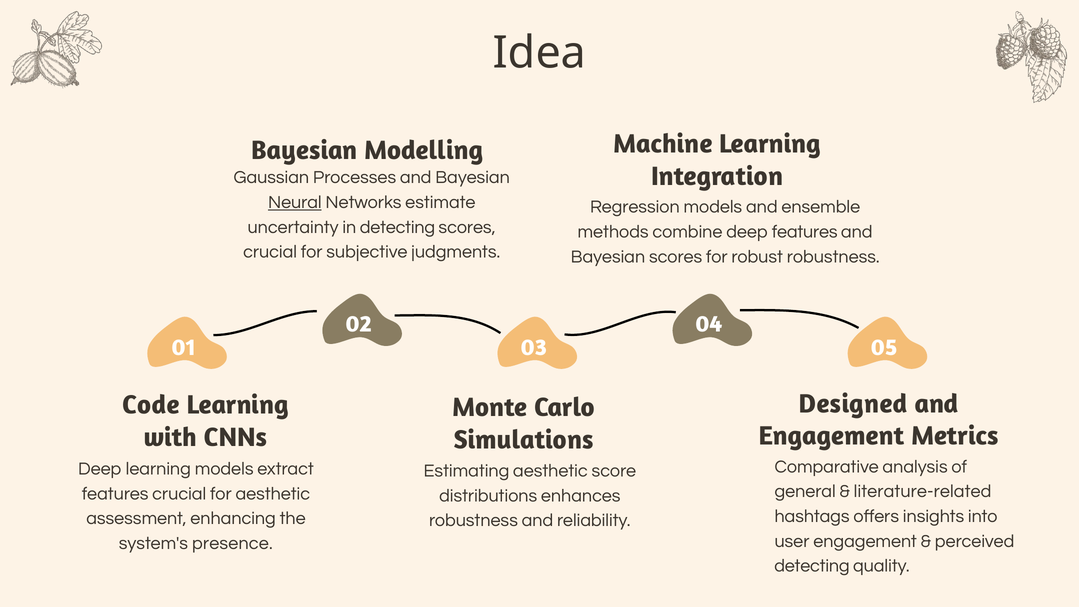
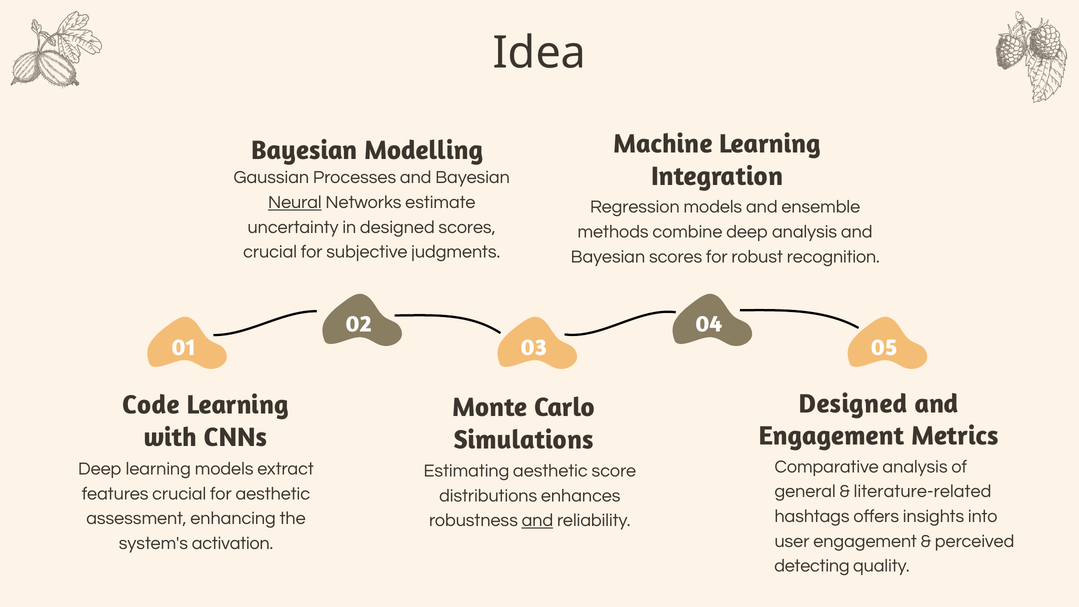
in detecting: detecting -> designed
deep features: features -> analysis
robust robustness: robustness -> recognition
and at (537, 520) underline: none -> present
presence: presence -> activation
